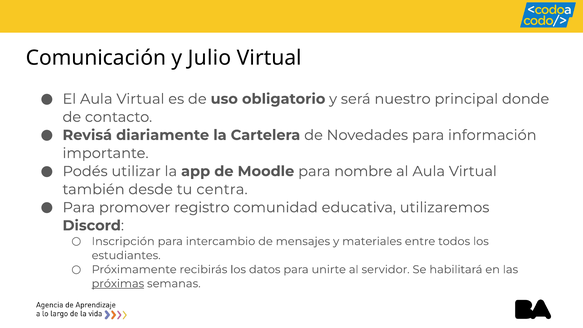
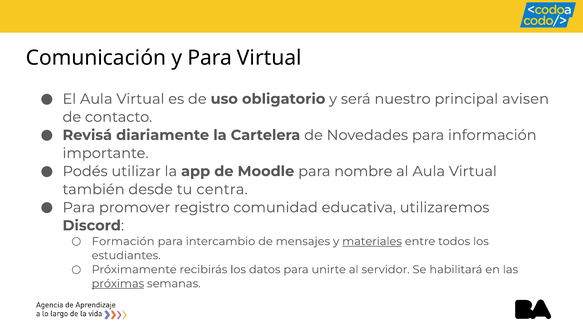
y Julio: Julio -> Para
donde: donde -> avisen
Inscripción: Inscripción -> Formación
materiales underline: none -> present
